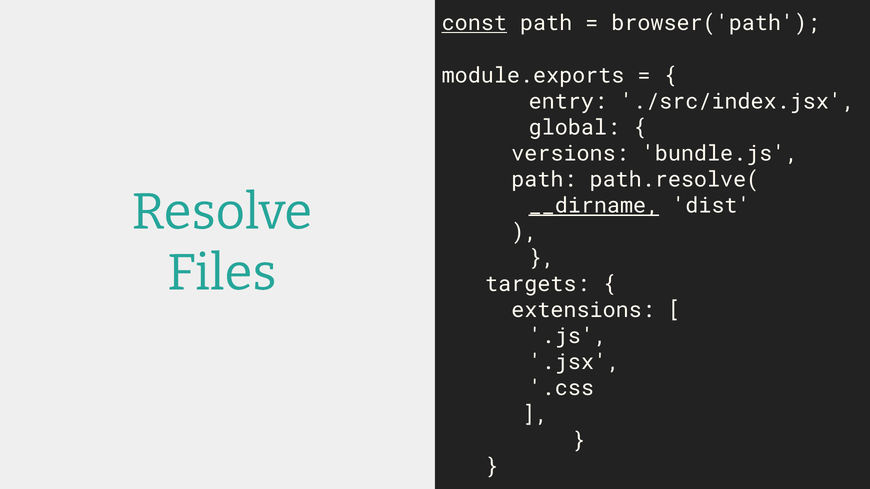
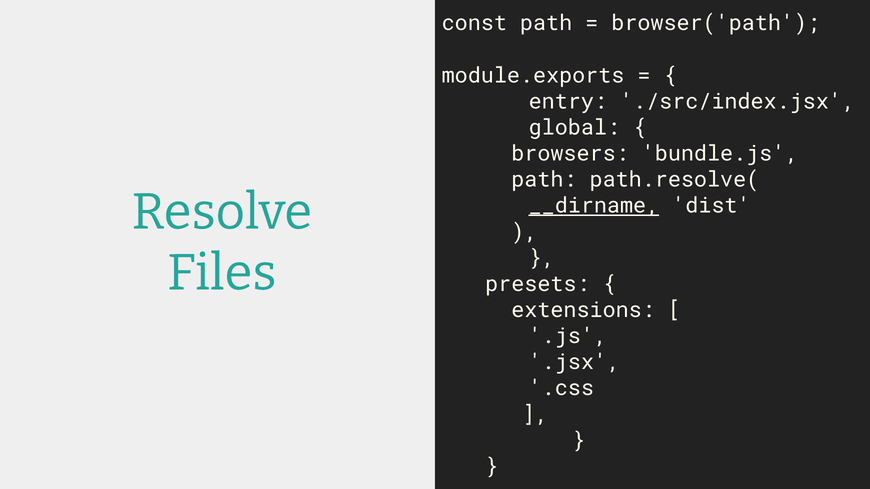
const underline: present -> none
versions: versions -> browsers
targets: targets -> presets
